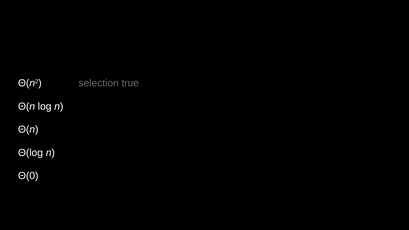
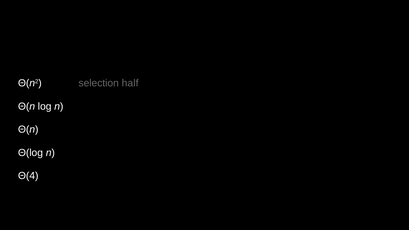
true: true -> half
Θ(0: Θ(0 -> Θ(4
